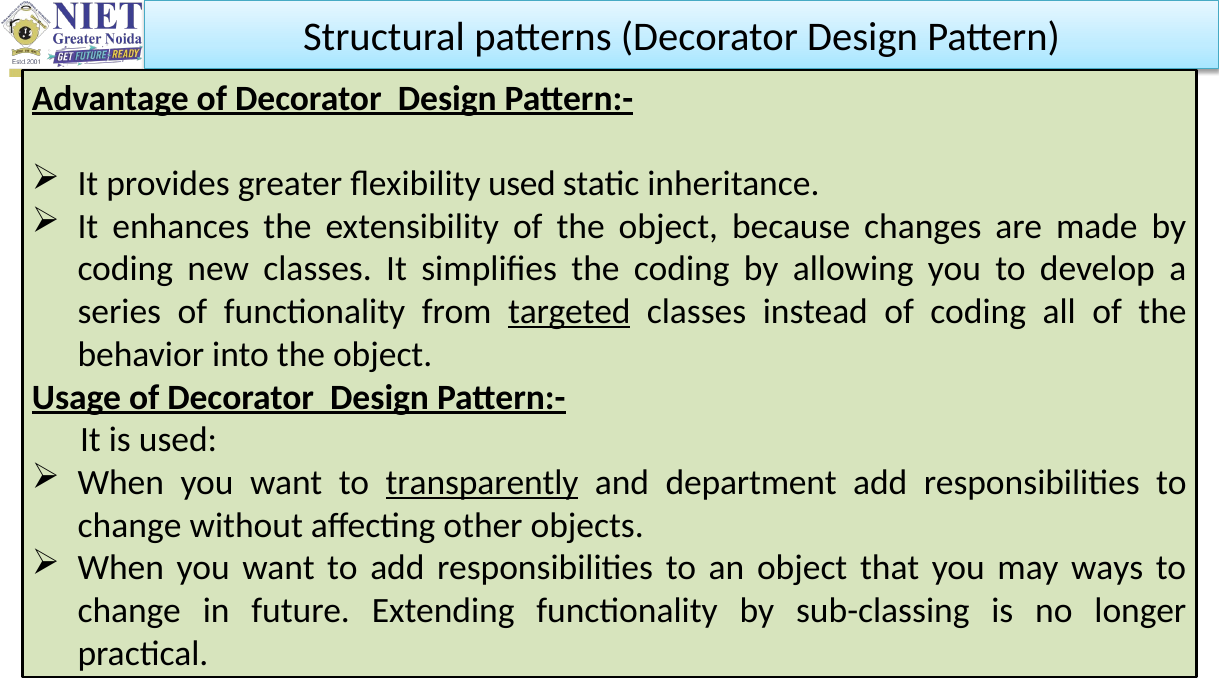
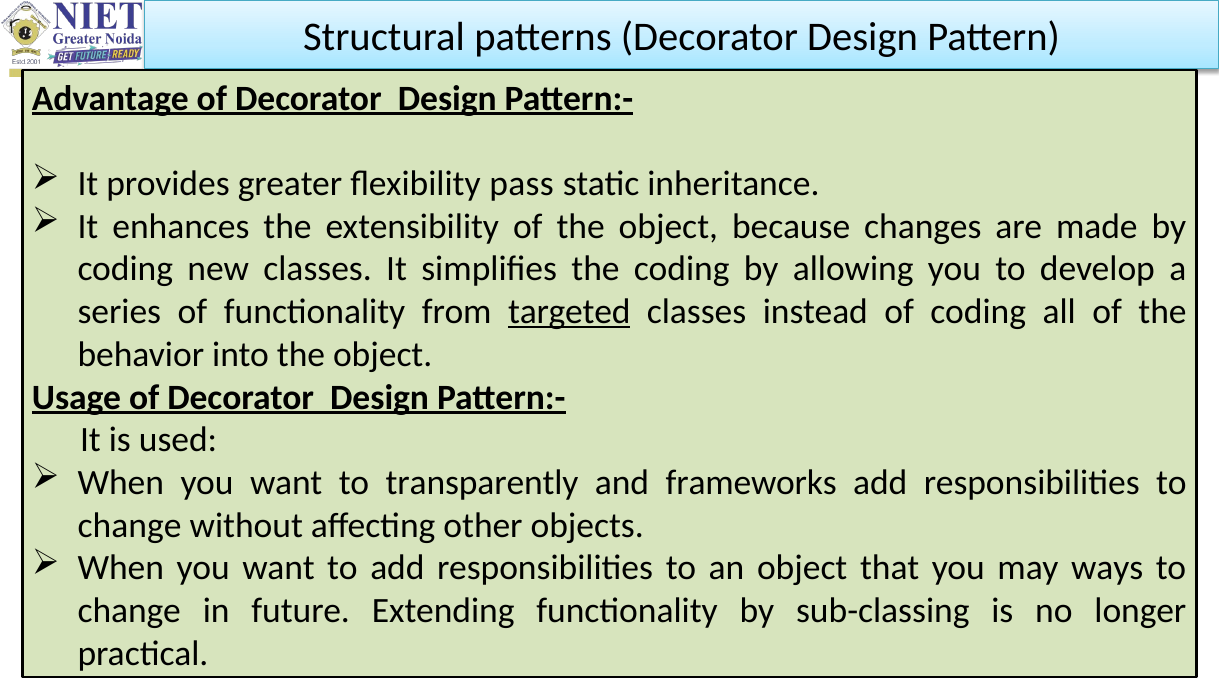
flexibility used: used -> pass
transparently underline: present -> none
department: department -> frameworks
